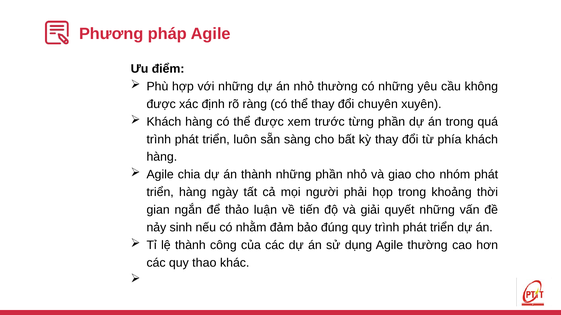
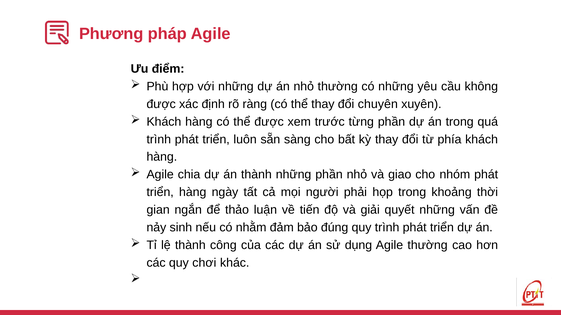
thao: thao -> chơi
